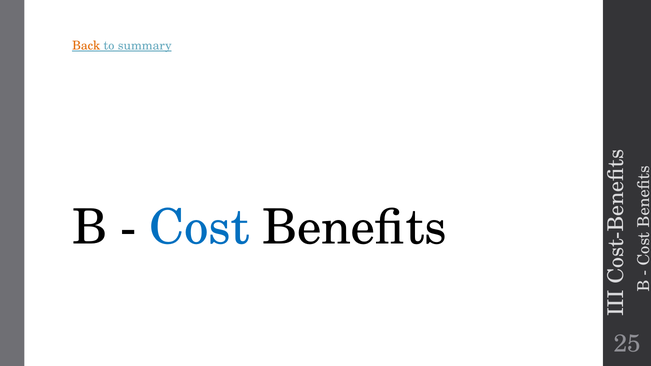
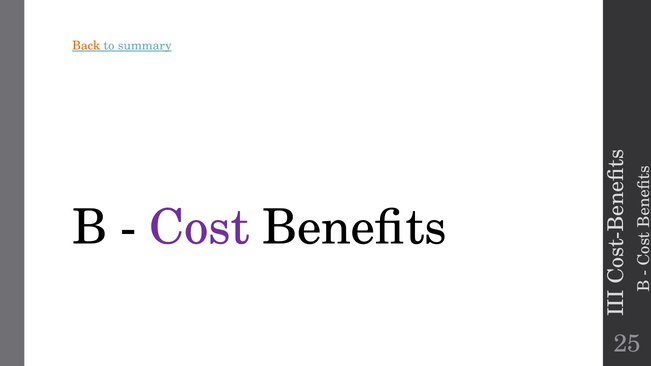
Cost colour: blue -> purple
